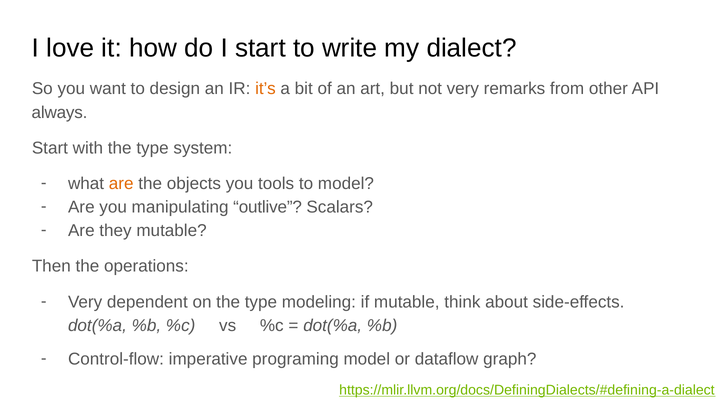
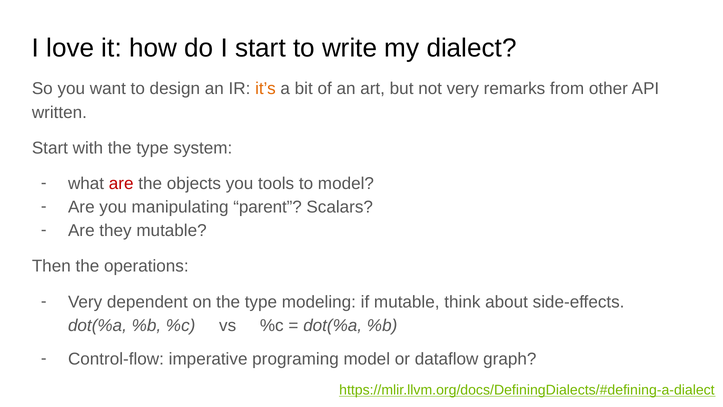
always: always -> written
are at (121, 183) colour: orange -> red
outlive: outlive -> parent
